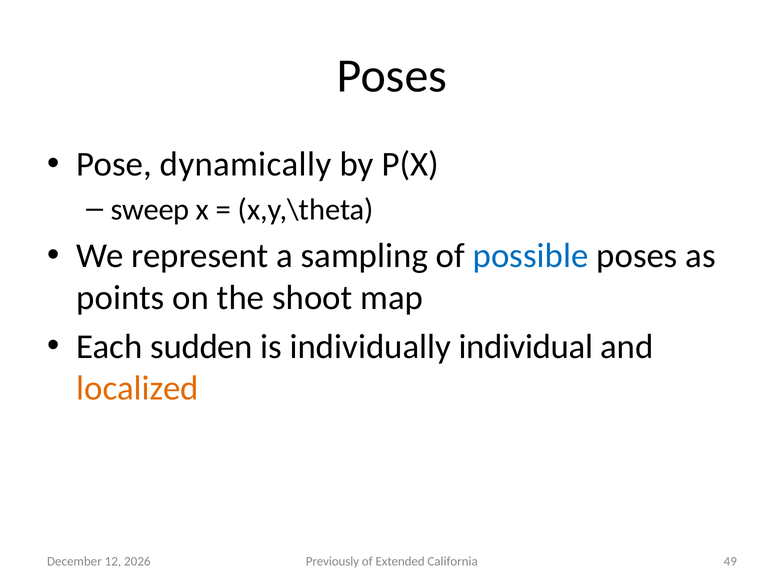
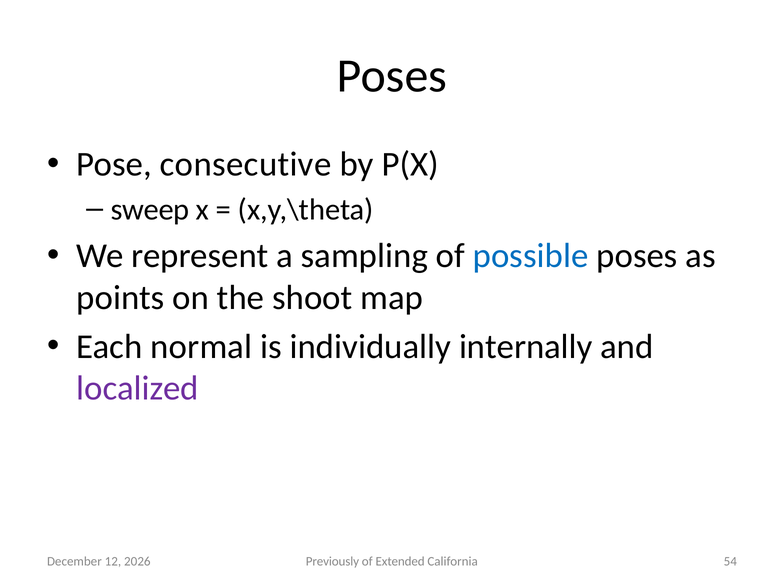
dynamically: dynamically -> consecutive
sudden: sudden -> normal
individual: individual -> internally
localized colour: orange -> purple
49: 49 -> 54
